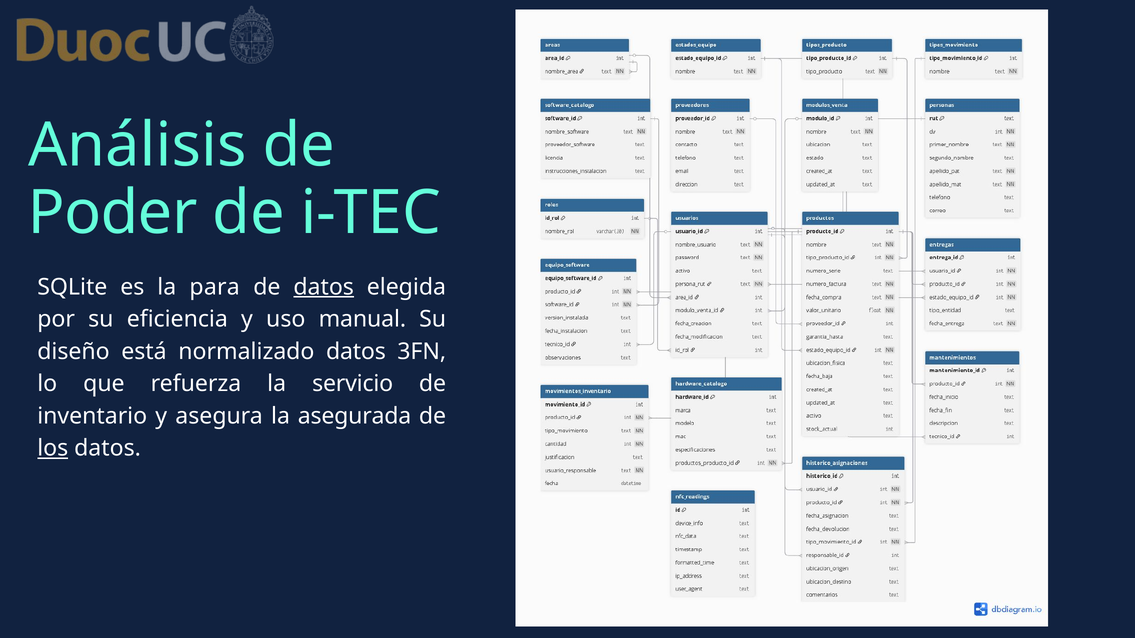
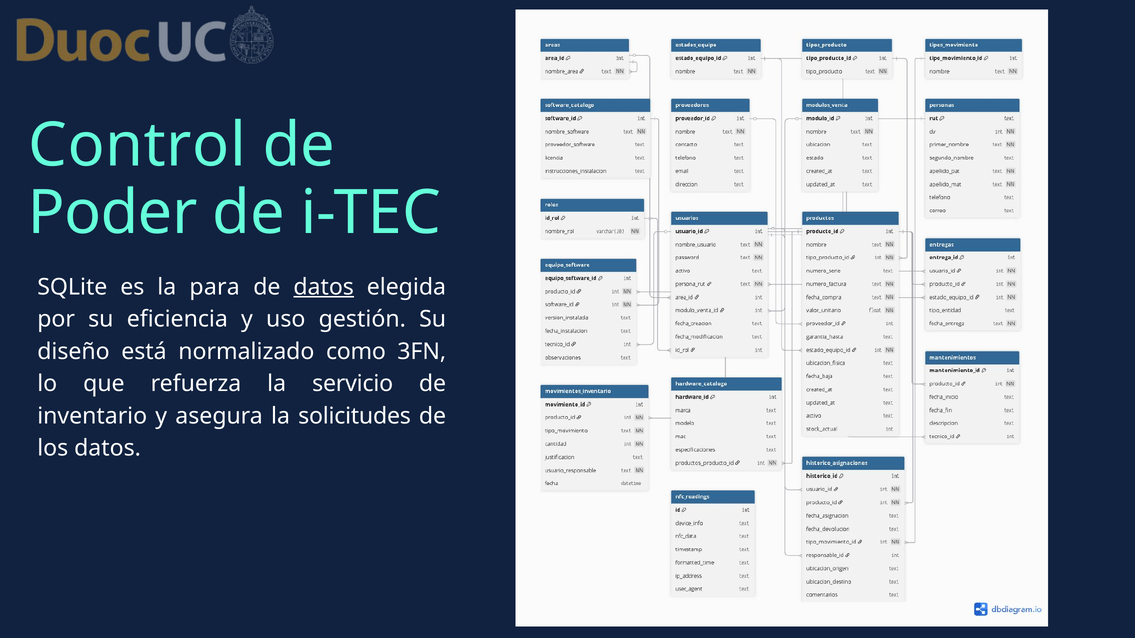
Análisis: Análisis -> Control
manual: manual -> gestión
normalizado datos: datos -> como
asegurada: asegurada -> solicitudes
los underline: present -> none
